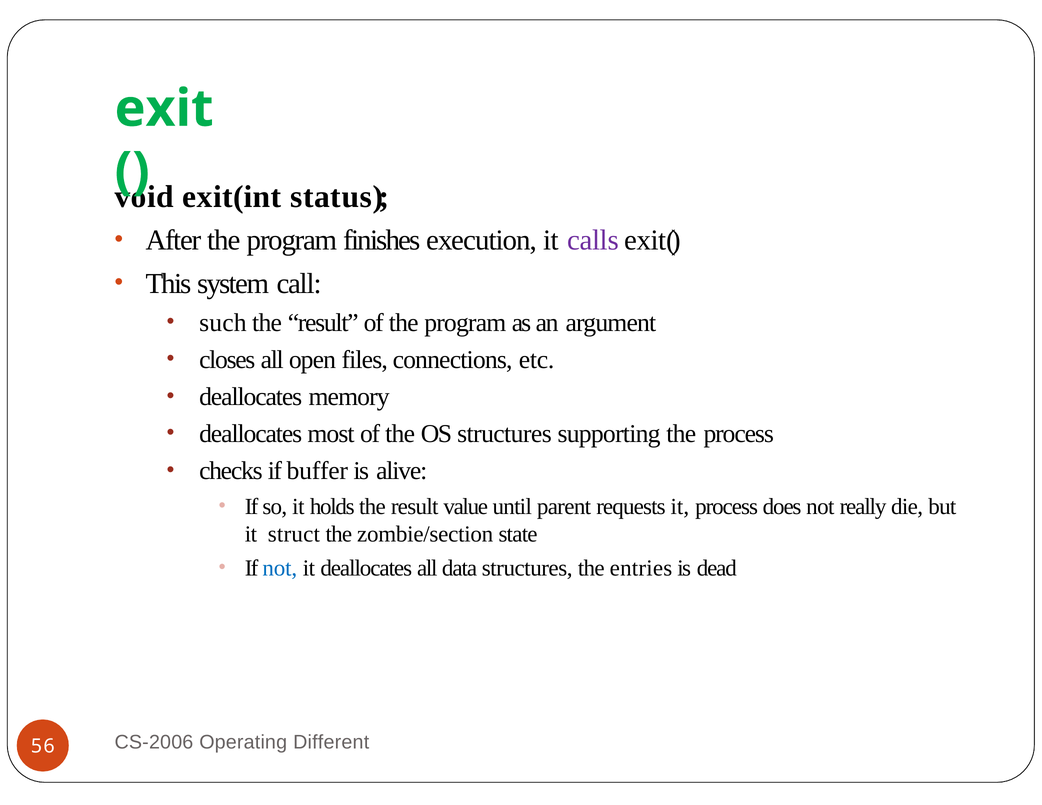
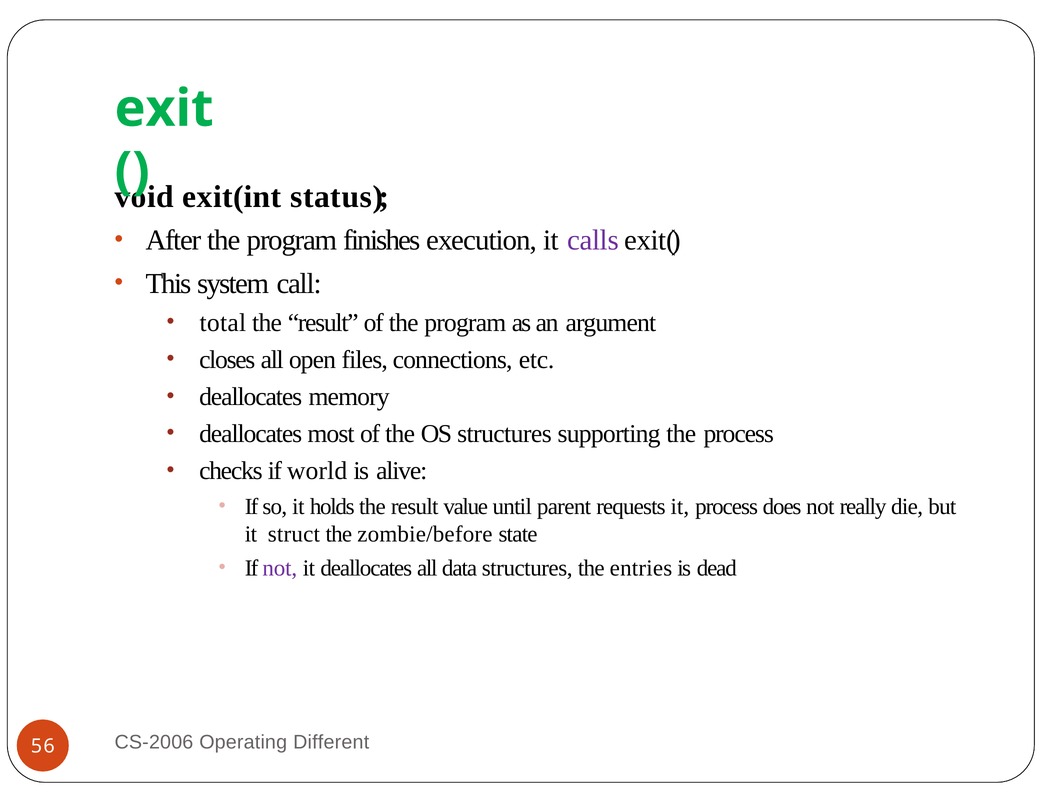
such: such -> total
buffer: buffer -> world
zombie/section: zombie/section -> zombie/before
not at (280, 568) colour: blue -> purple
